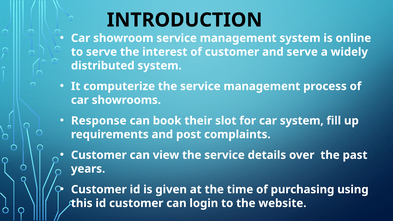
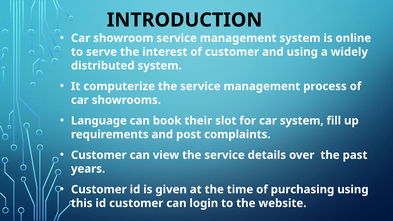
and serve: serve -> using
Response: Response -> Language
